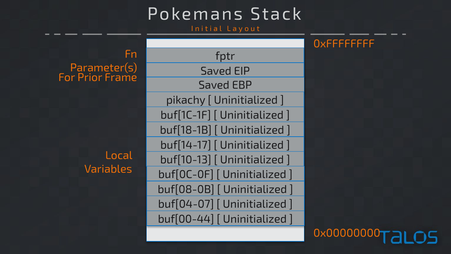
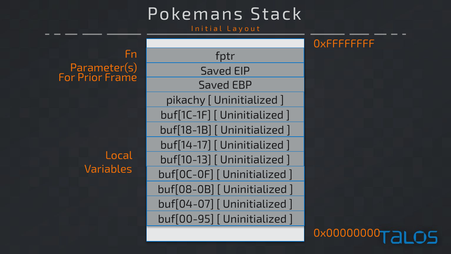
buf[00-44: buf[00-44 -> buf[00-95
